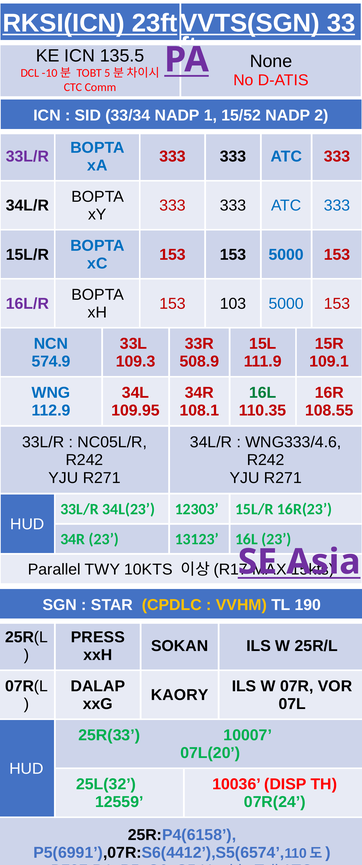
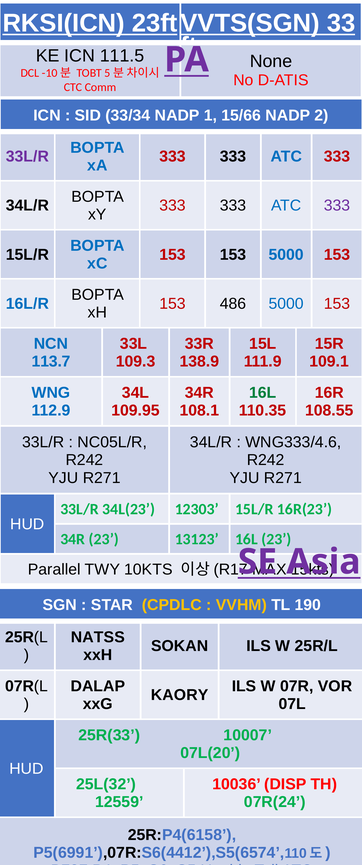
135.5: 135.5 -> 111.5
15/52: 15/52 -> 15/66
333 at (337, 206) colour: blue -> purple
16L/R colour: purple -> blue
103: 103 -> 486
574.9: 574.9 -> 113.7
508.9: 508.9 -> 138.9
PRESS: PRESS -> NATSS
